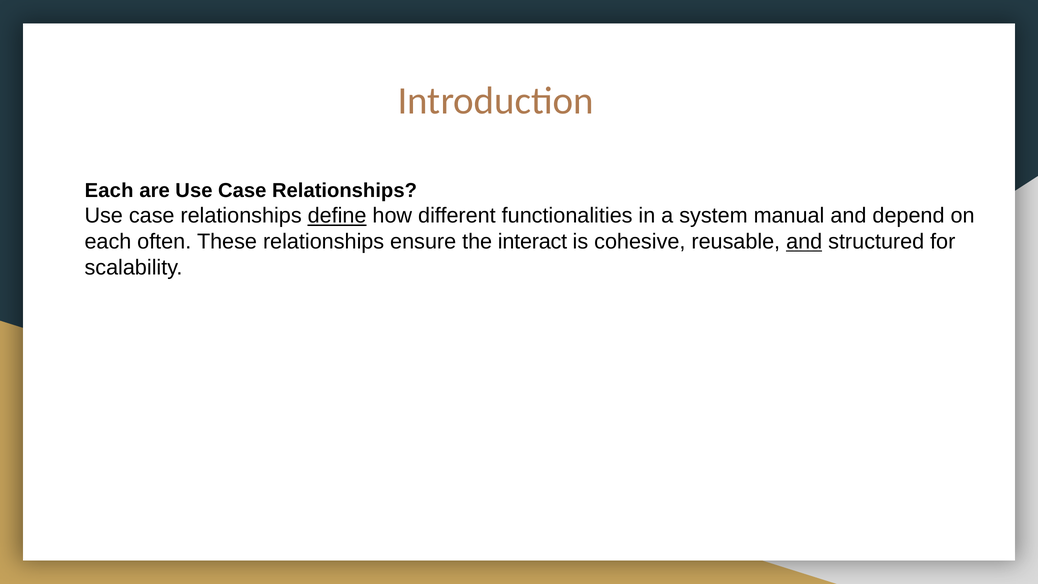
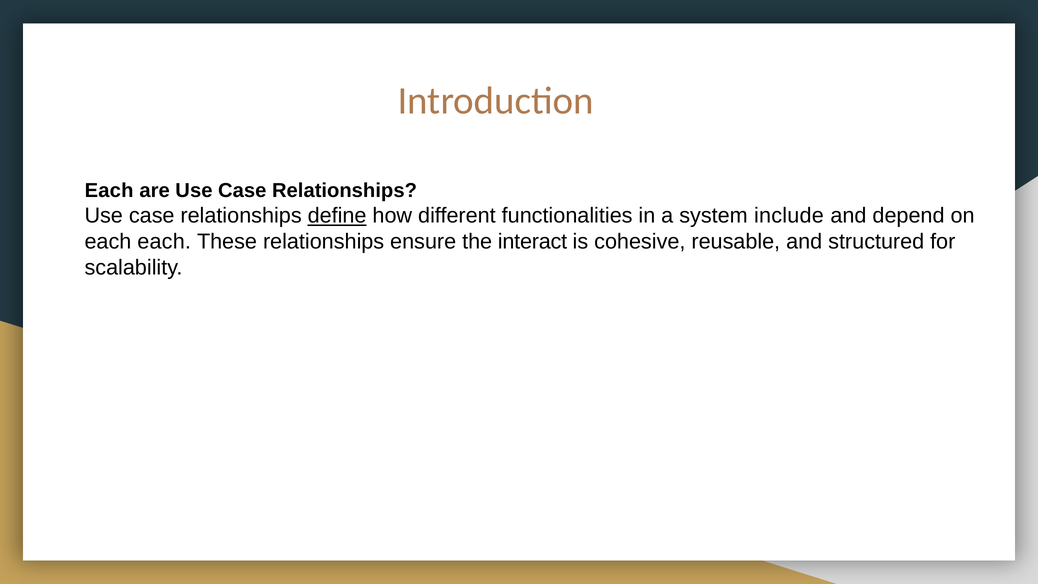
manual: manual -> include
each often: often -> each
and at (804, 242) underline: present -> none
